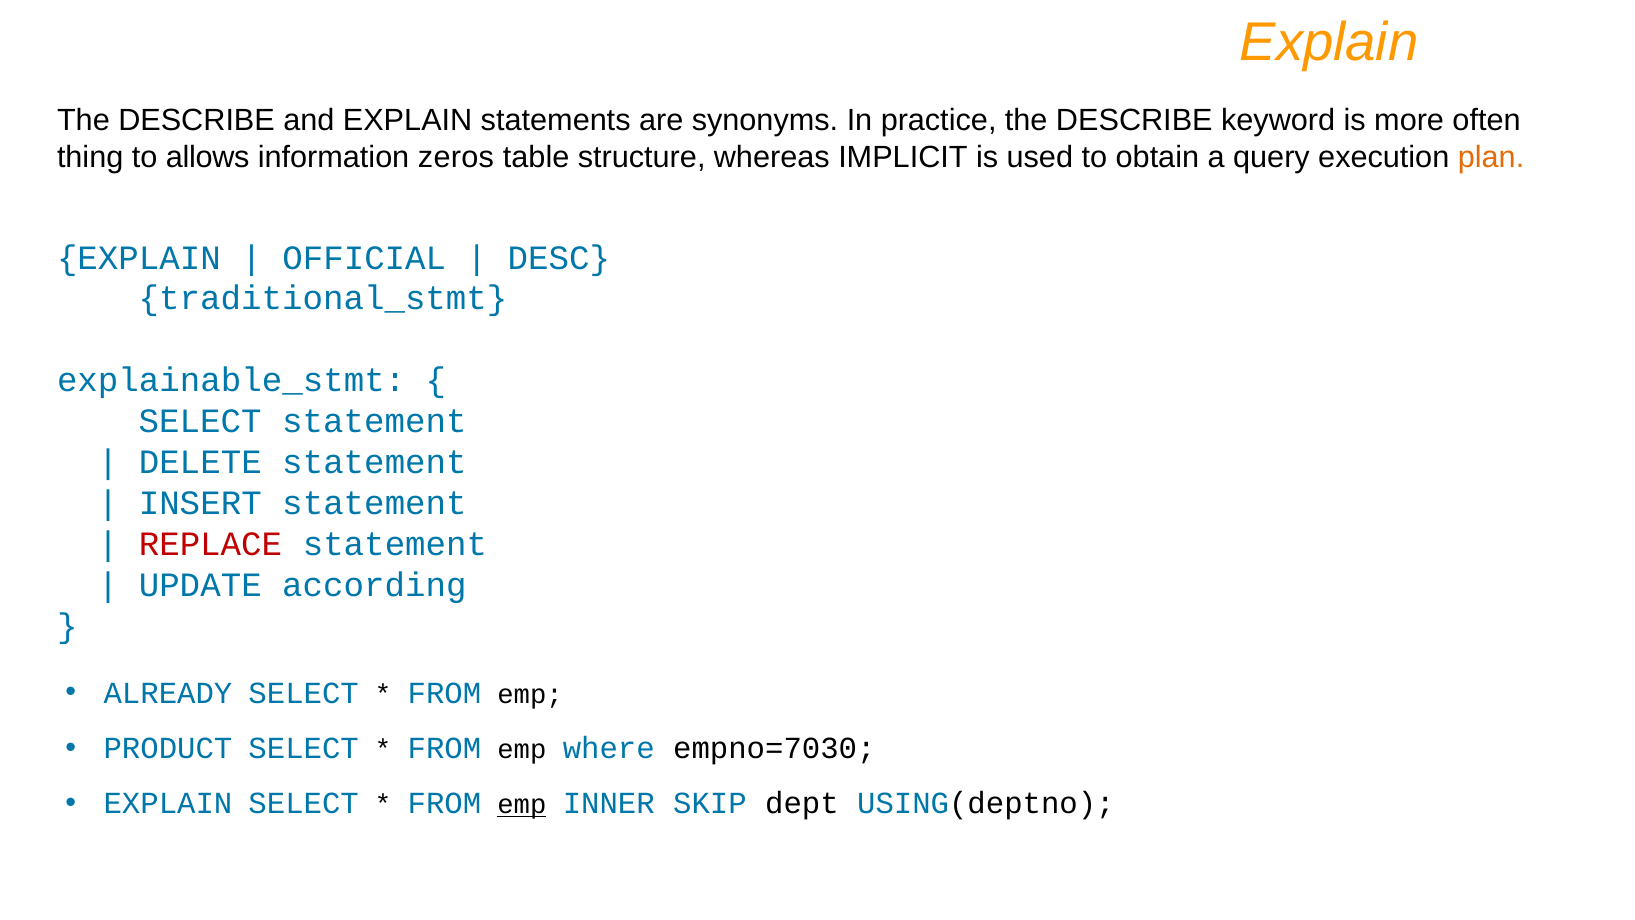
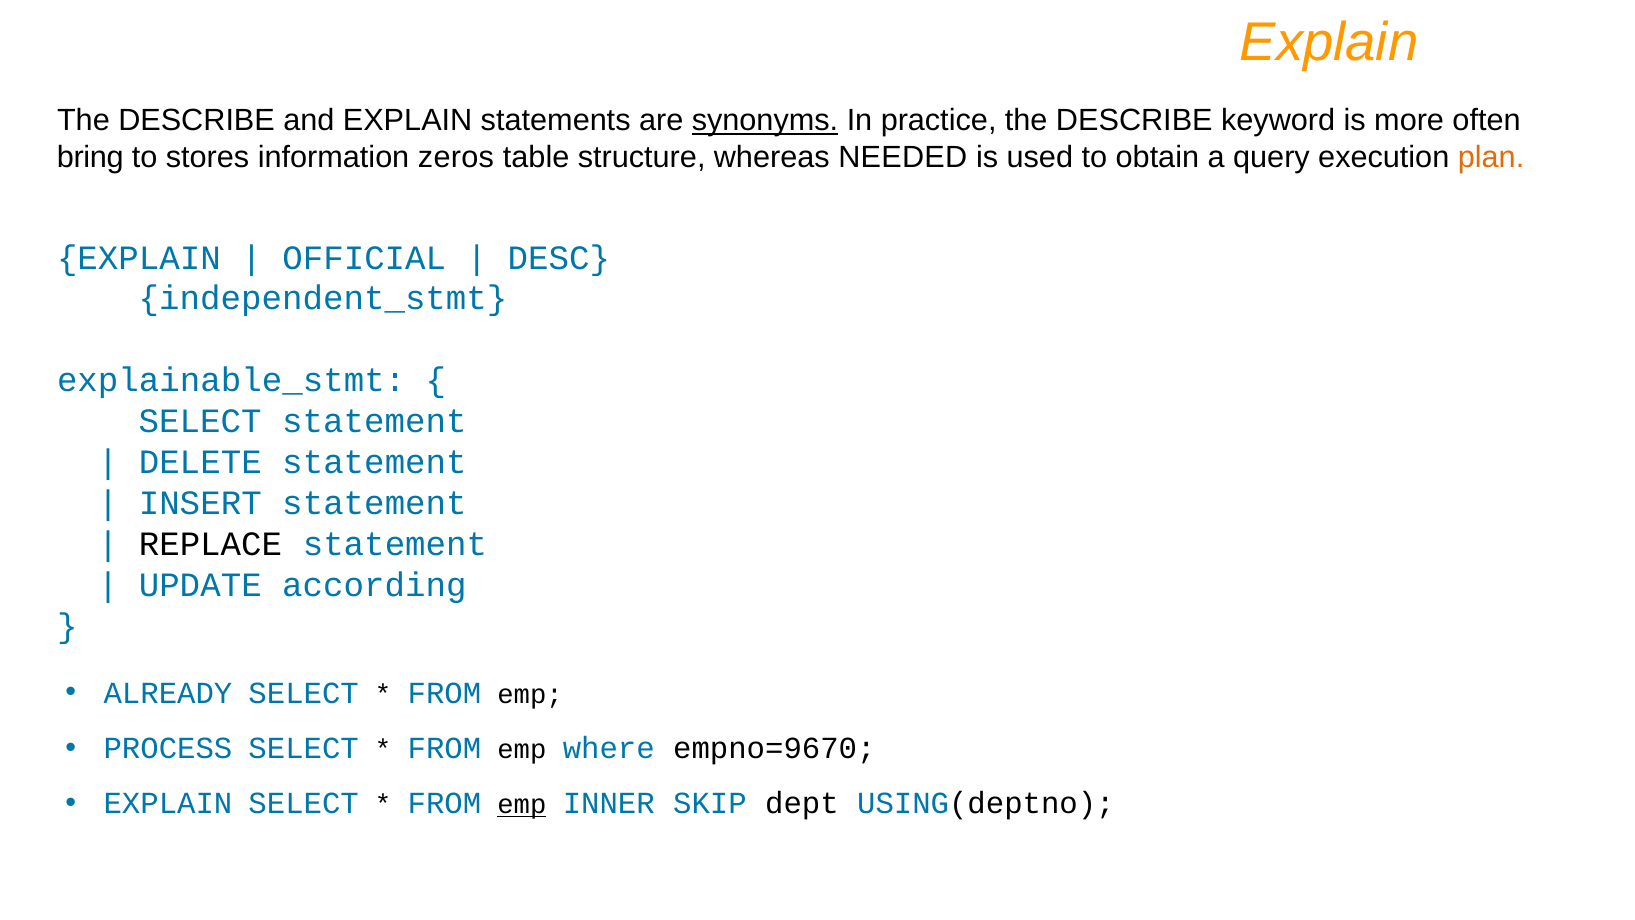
synonyms underline: none -> present
thing: thing -> bring
allows: allows -> stores
IMPLICIT: IMPLICIT -> NEEDED
traditional_stmt: traditional_stmt -> independent_stmt
REPLACE colour: red -> black
PRODUCT: PRODUCT -> PROCESS
empno=7030: empno=7030 -> empno=9670
